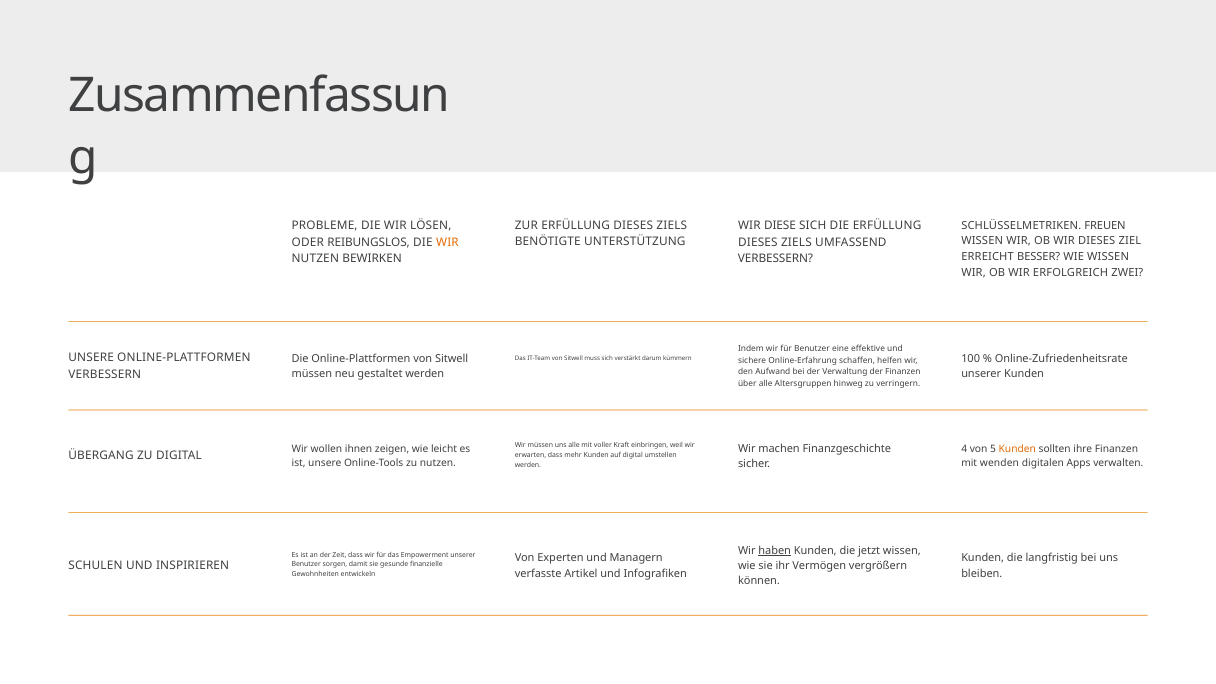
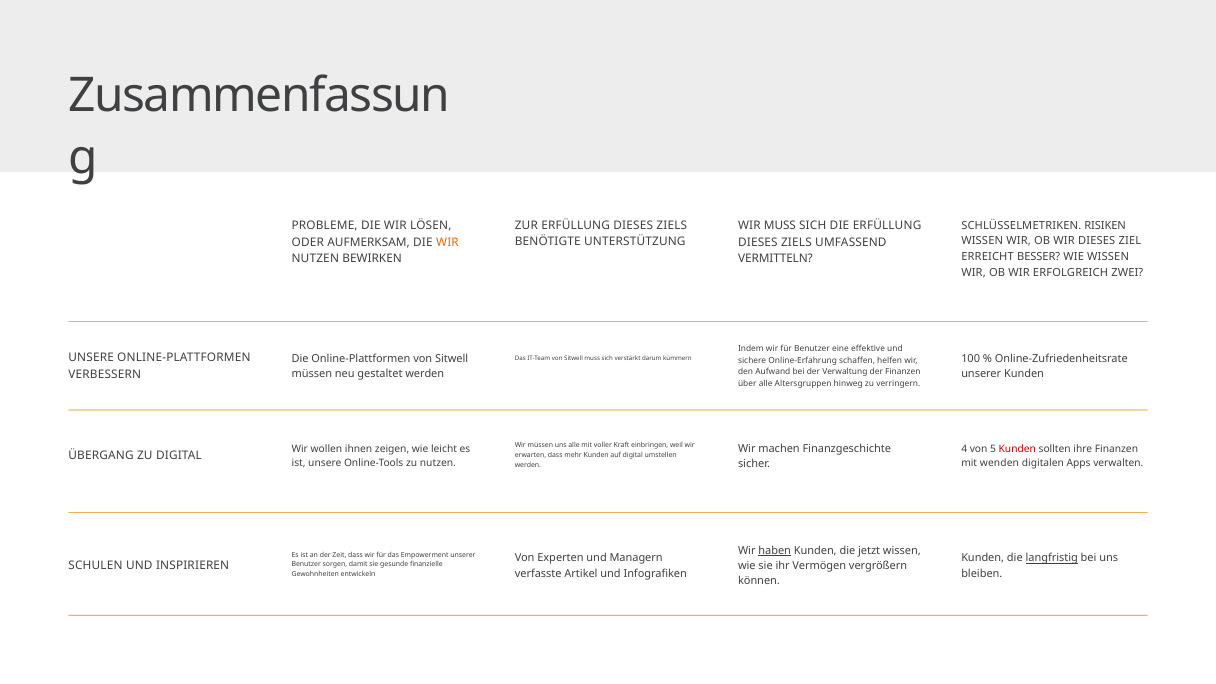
WIR DIESE: DIESE -> MUSS
FREUEN: FREUEN -> RISIKEN
REIBUNGSLOS: REIBUNGSLOS -> AUFMERKSAM
VERBESSERN at (775, 259): VERBESSERN -> VERMITTELN
Kunden at (1017, 449) colour: orange -> red
langfristig underline: none -> present
